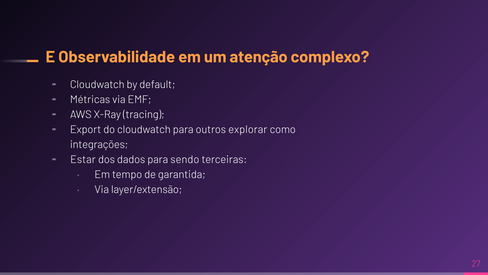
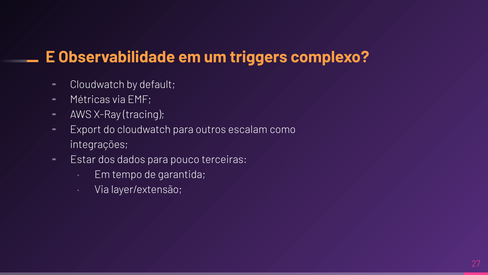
atenção: atenção -> triggers
explorar: explorar -> escalam
sendo: sendo -> pouco
